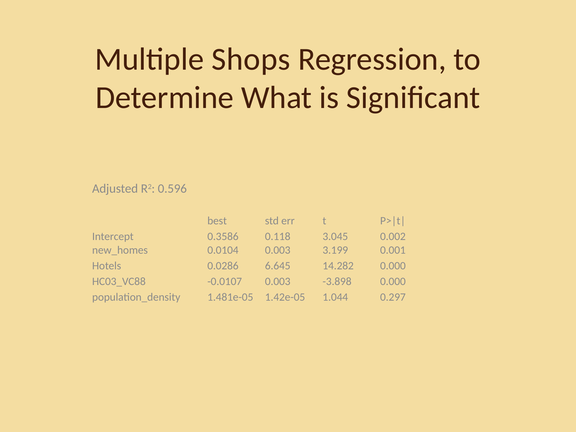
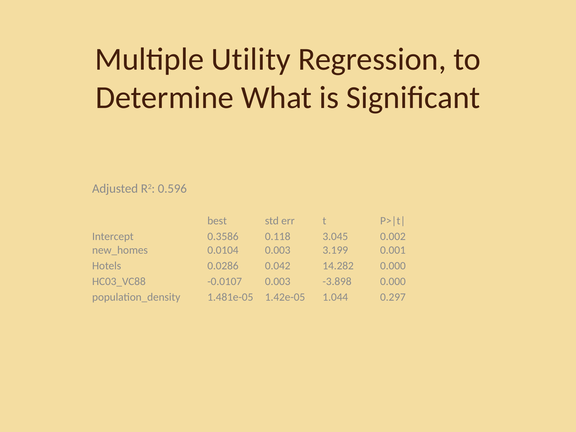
Shops: Shops -> Utility
6.645: 6.645 -> 0.042
